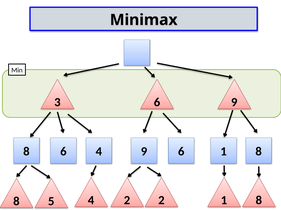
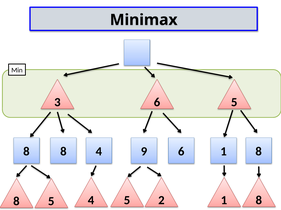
6 9: 9 -> 5
6 at (63, 152): 6 -> 8
4 2: 2 -> 5
